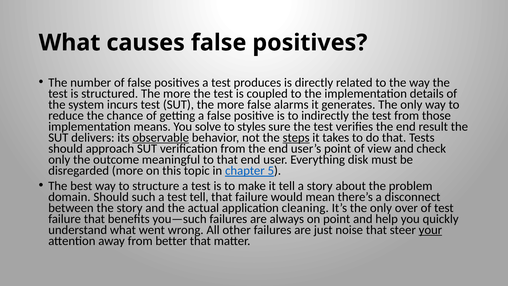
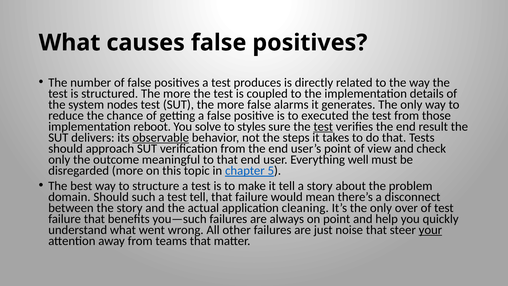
incurs: incurs -> nodes
indirectly: indirectly -> executed
means: means -> reboot
test at (323, 126) underline: none -> present
steps underline: present -> none
disk: disk -> well
better: better -> teams
